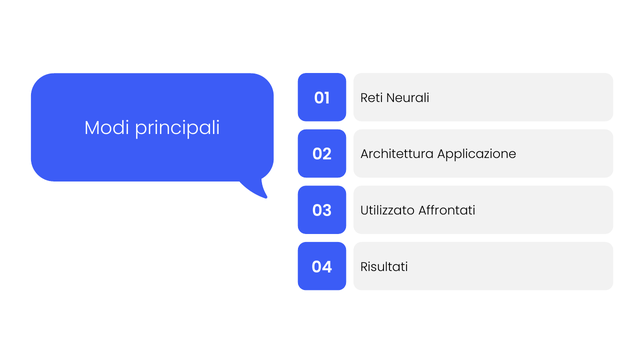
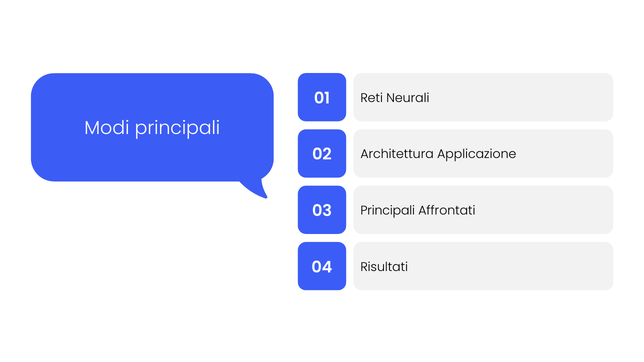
03 Utilizzato: Utilizzato -> Principali
